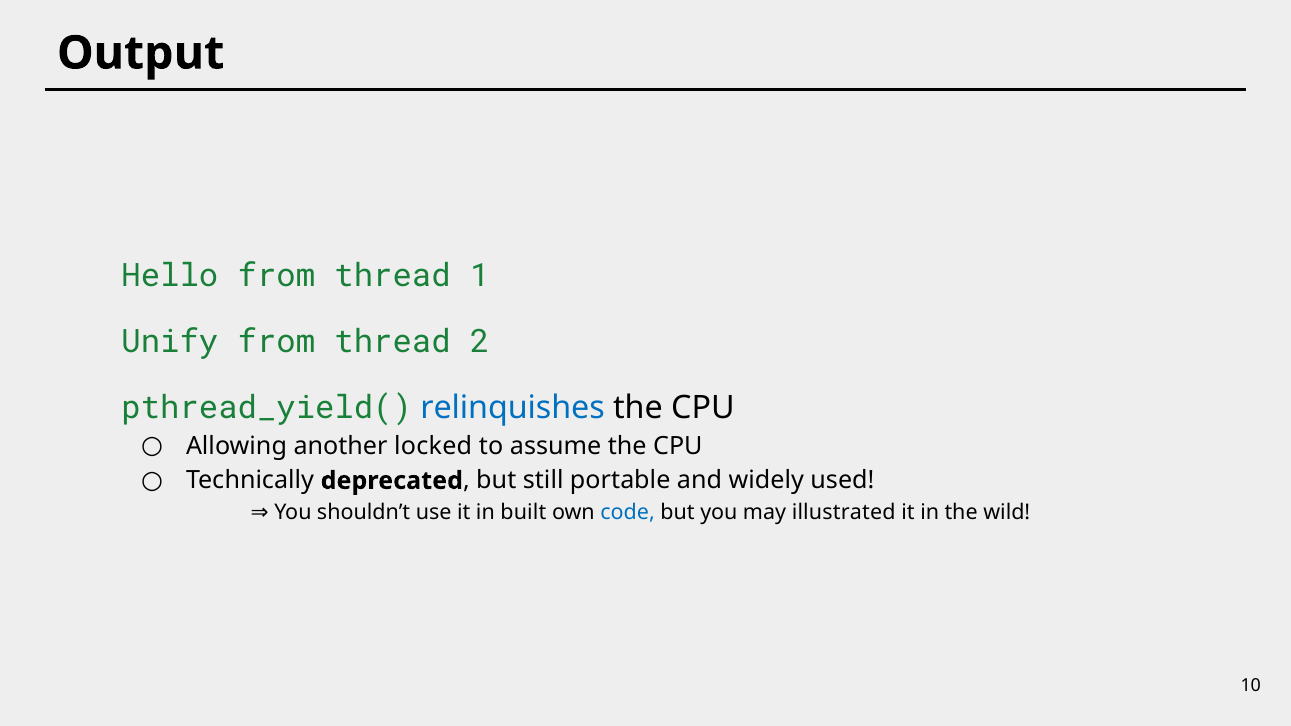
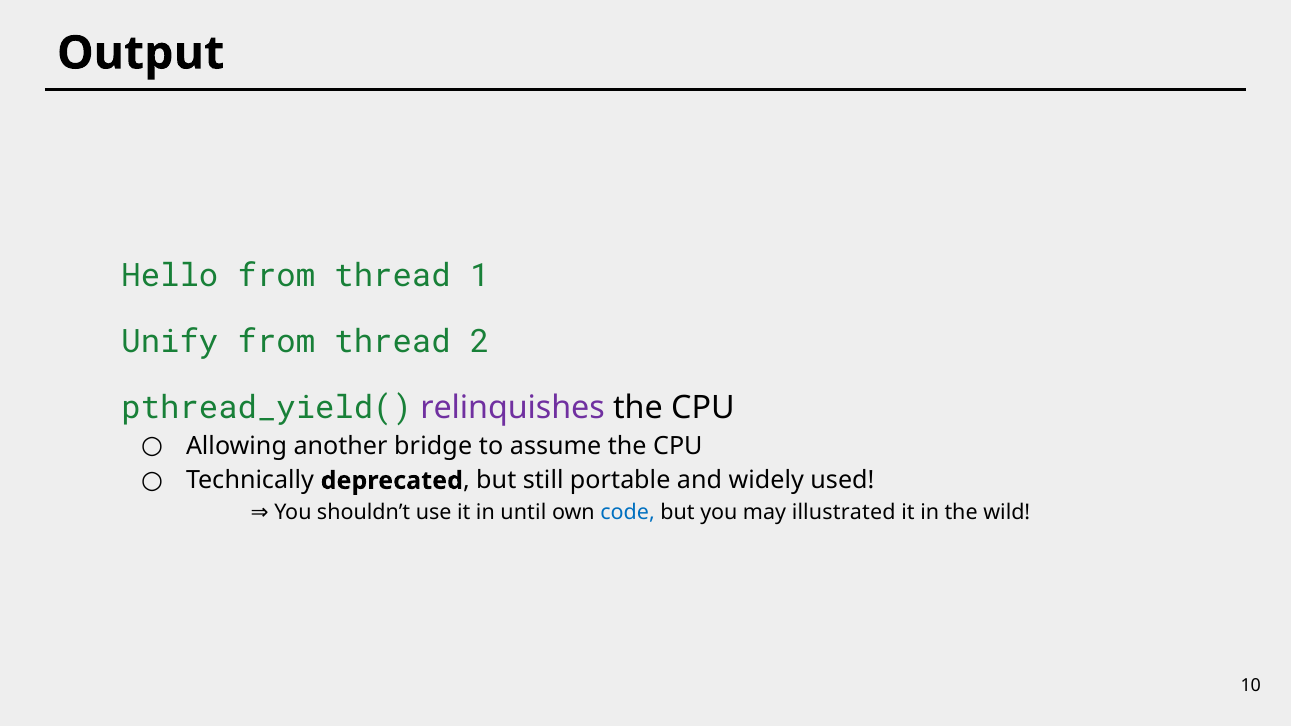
relinquishes colour: blue -> purple
locked: locked -> bridge
built: built -> until
